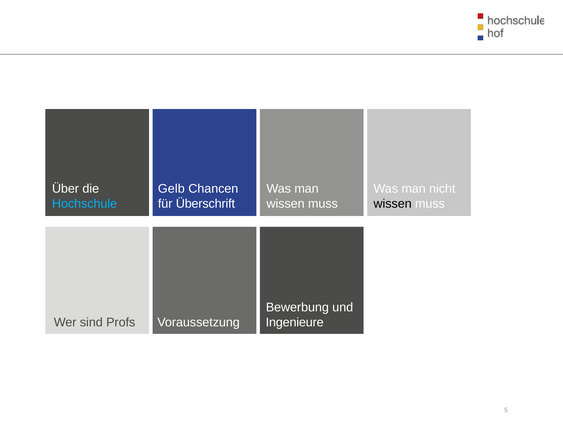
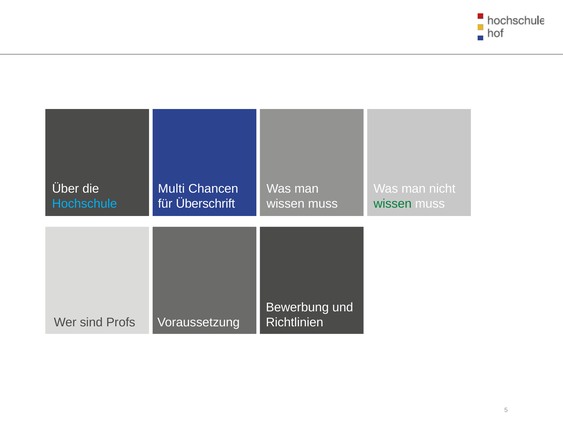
Gelb: Gelb -> Multi
wissen at (393, 204) colour: black -> green
Ingenieure: Ingenieure -> Richtlinien
